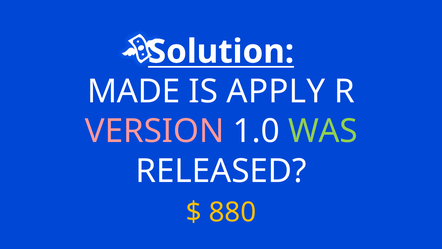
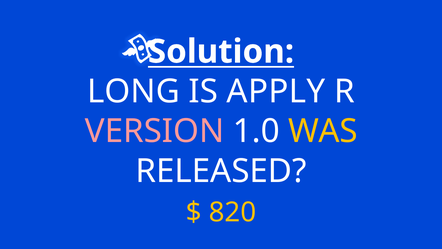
MADE: MADE -> LONG
WAS colour: light green -> yellow
880: 880 -> 820
